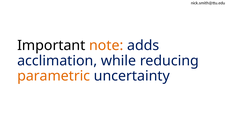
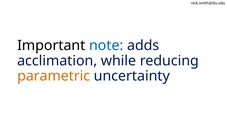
note colour: orange -> blue
